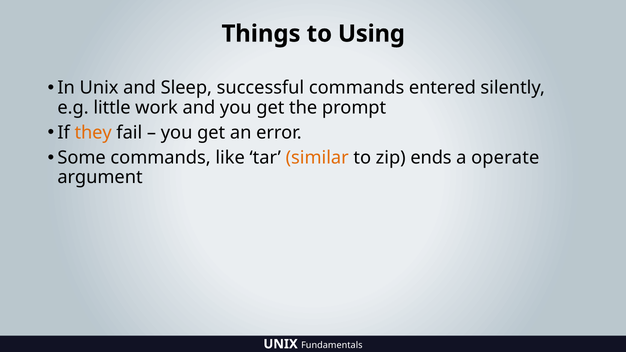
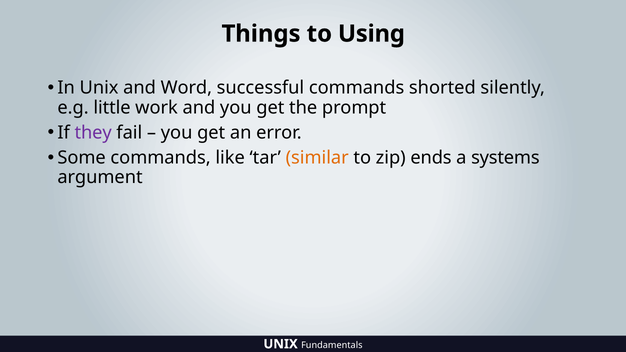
Sleep: Sleep -> Word
entered: entered -> shorted
they colour: orange -> purple
operate: operate -> systems
